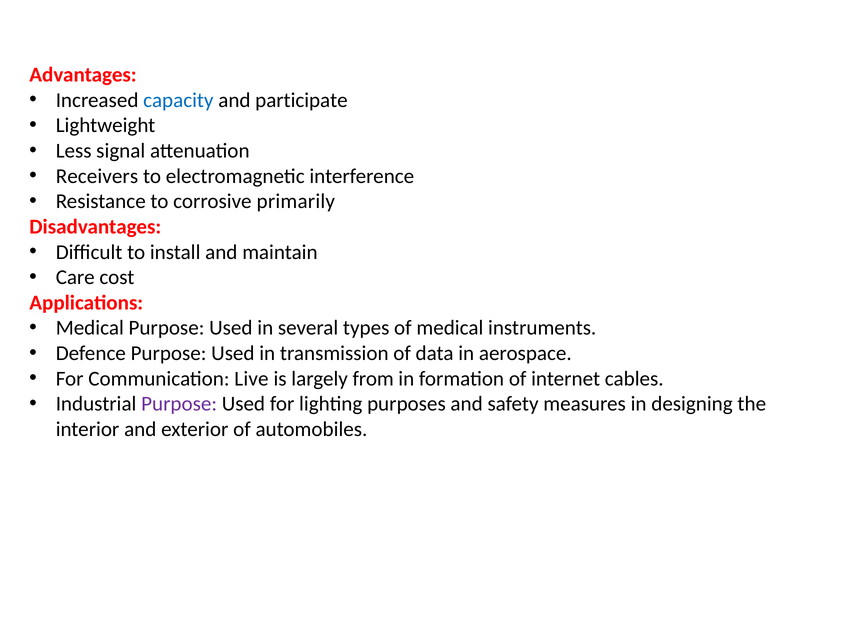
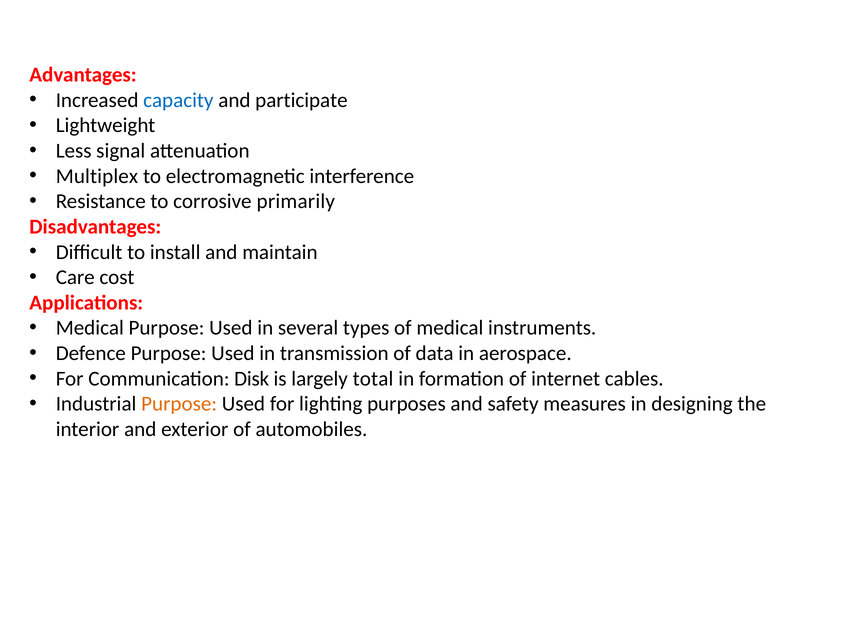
Receivers: Receivers -> Multiplex
Live: Live -> Disk
from: from -> total
Purpose at (179, 404) colour: purple -> orange
